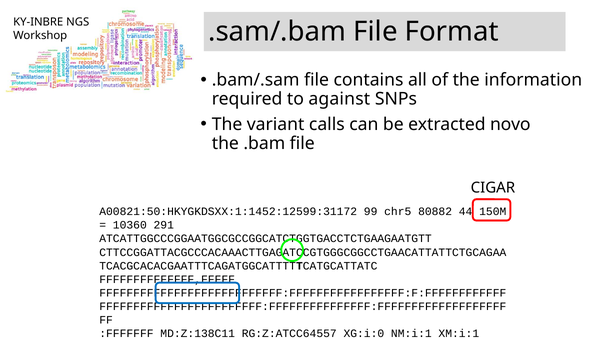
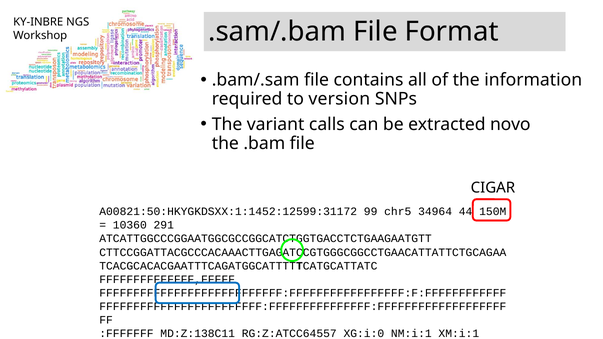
against: against -> version
80882: 80882 -> 34964
